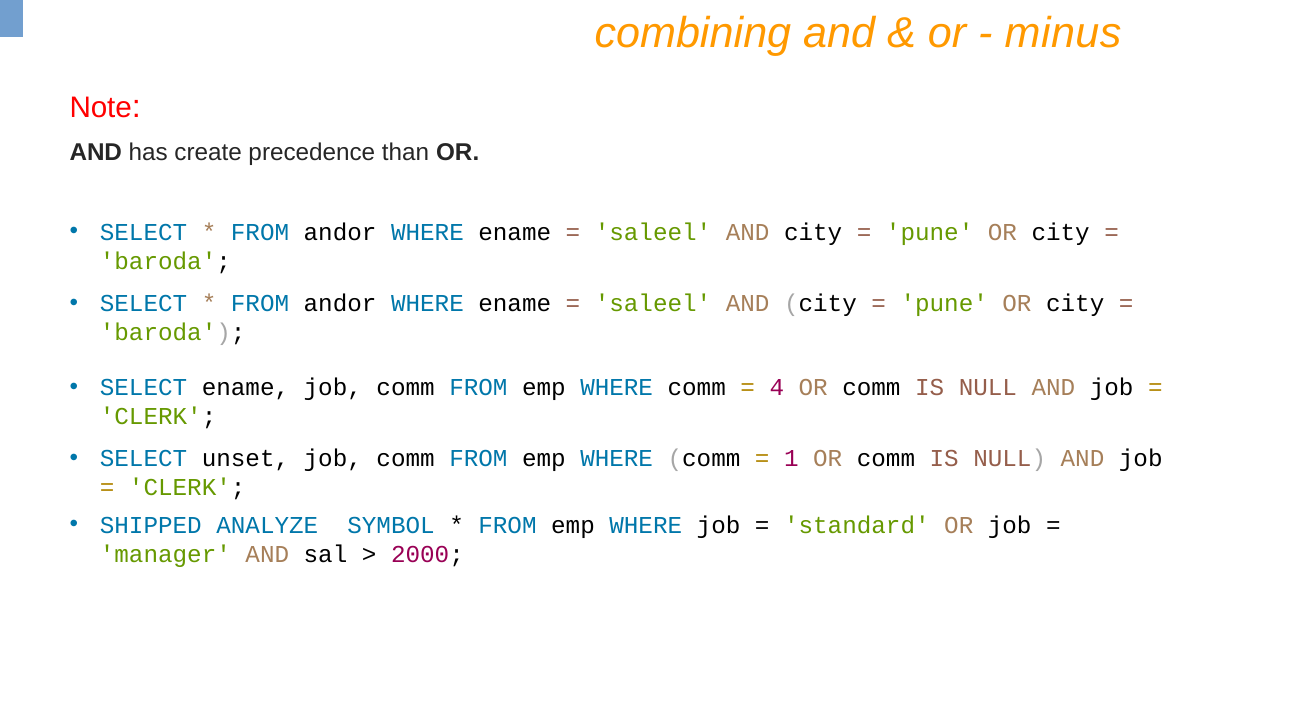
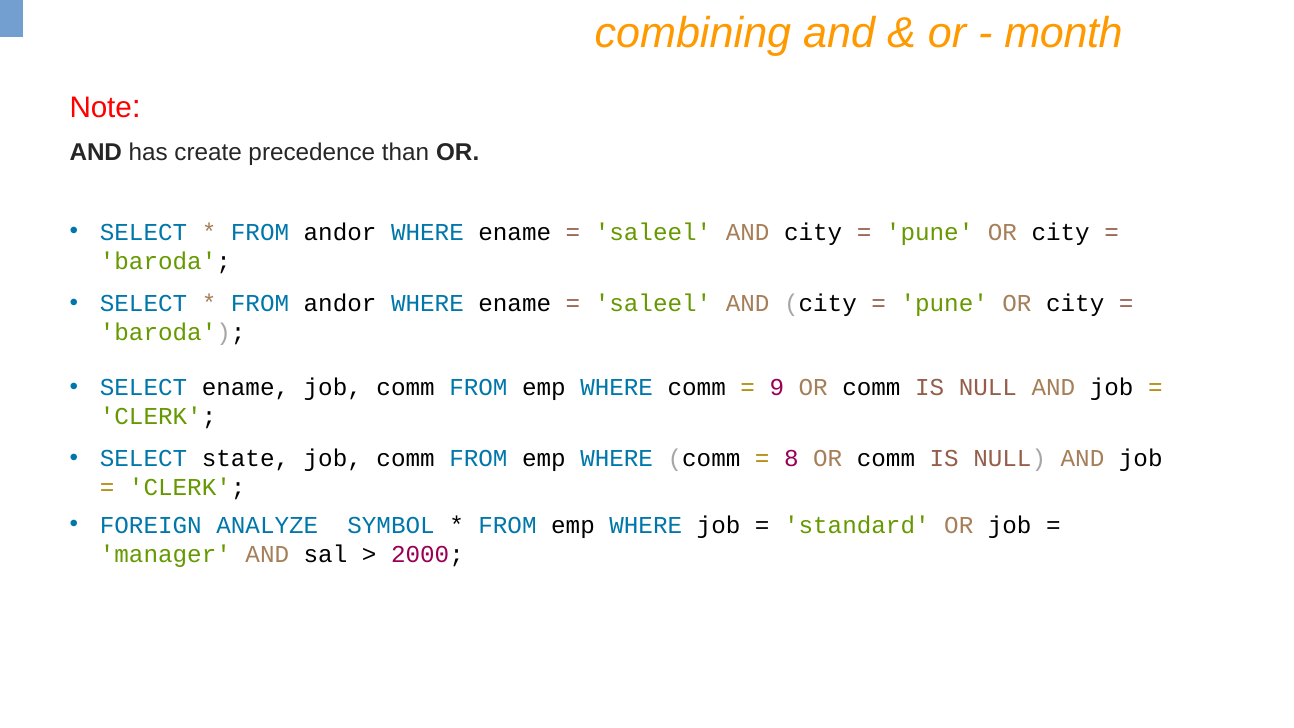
minus: minus -> month
4: 4 -> 9
unset: unset -> state
1: 1 -> 8
SHIPPED: SHIPPED -> FOREIGN
